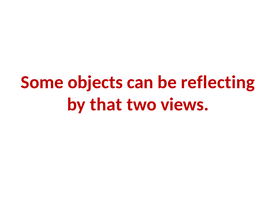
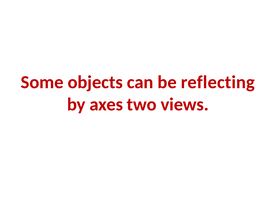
that: that -> axes
